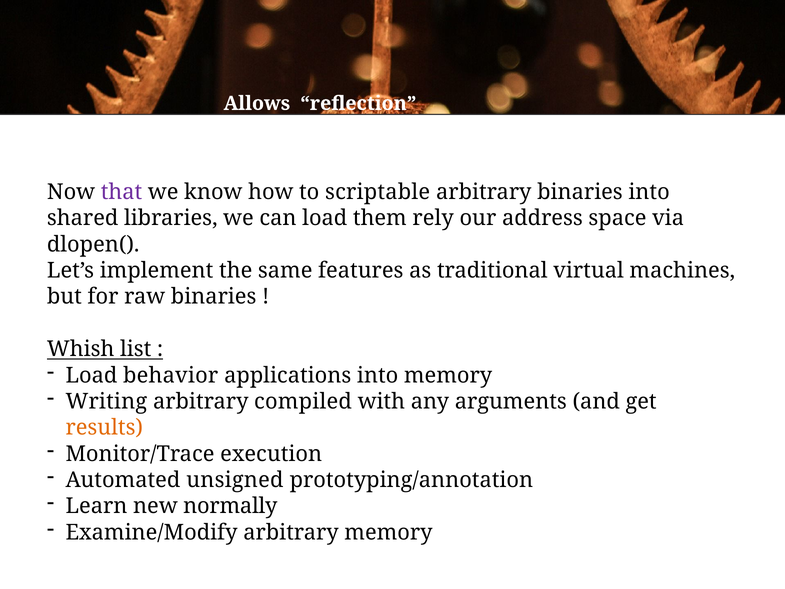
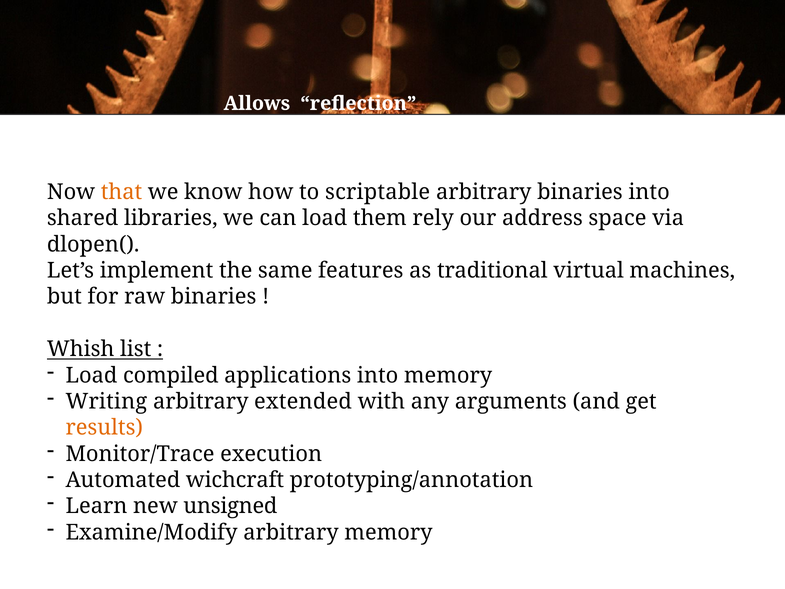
that colour: purple -> orange
behavior: behavior -> compiled
compiled: compiled -> extended
unsigned: unsigned -> wichcraft
normally: normally -> unsigned
